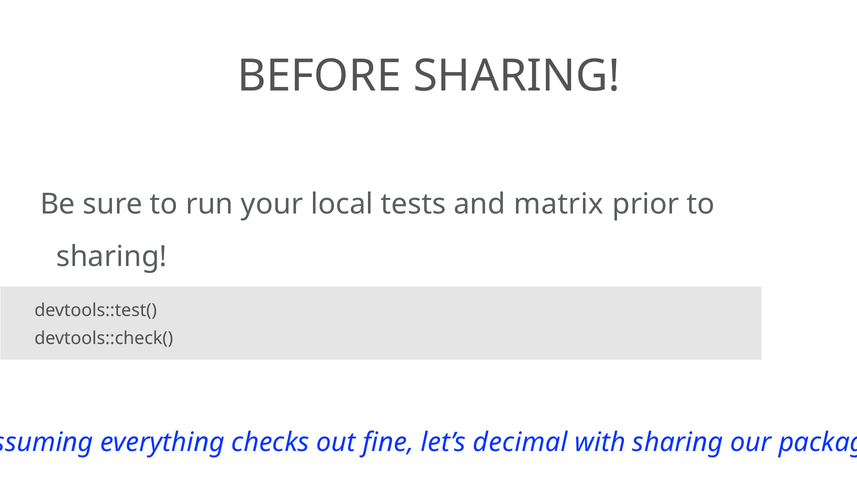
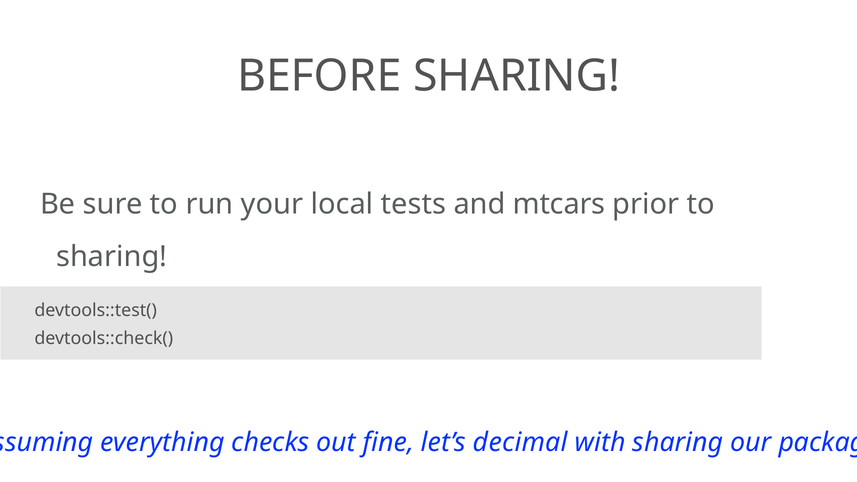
matrix: matrix -> mtcars
